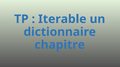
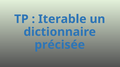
chapitre: chapitre -> précisée
